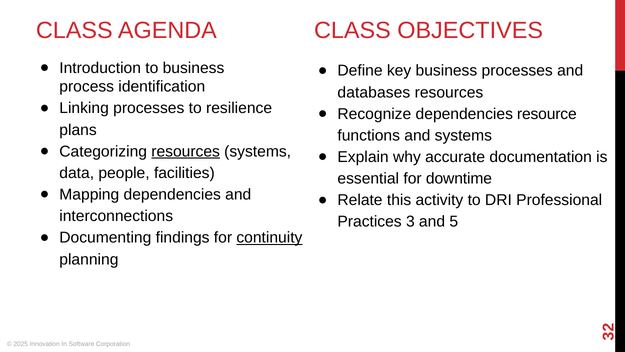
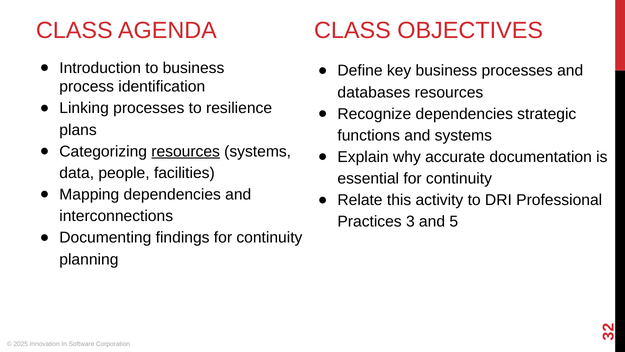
resource: resource -> strategic
essential for downtime: downtime -> continuity
continuity at (269, 238) underline: present -> none
